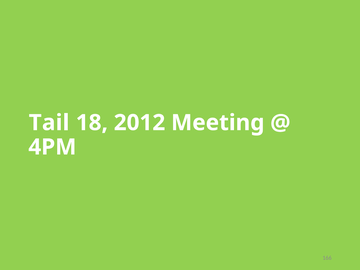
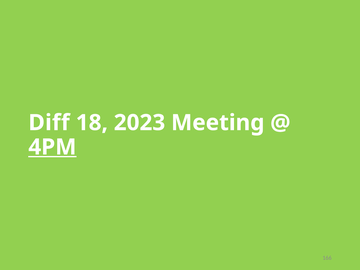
Tail: Tail -> Diff
2012: 2012 -> 2023
4PM underline: none -> present
